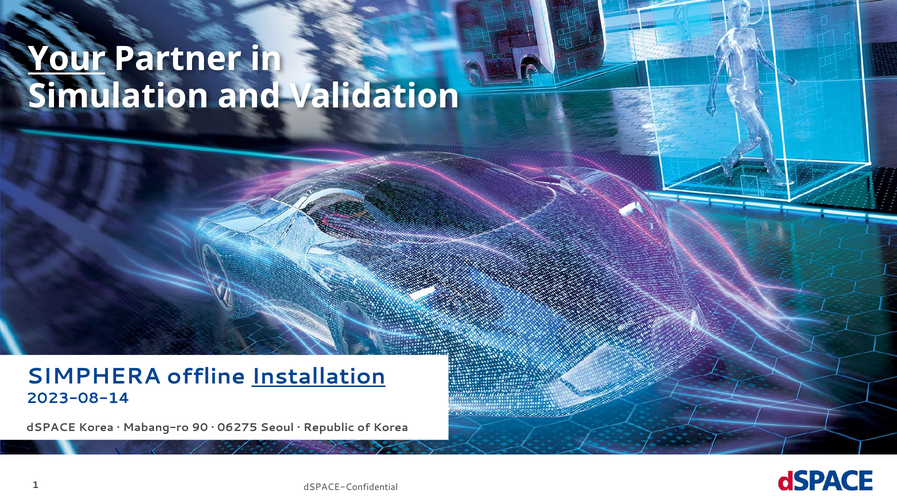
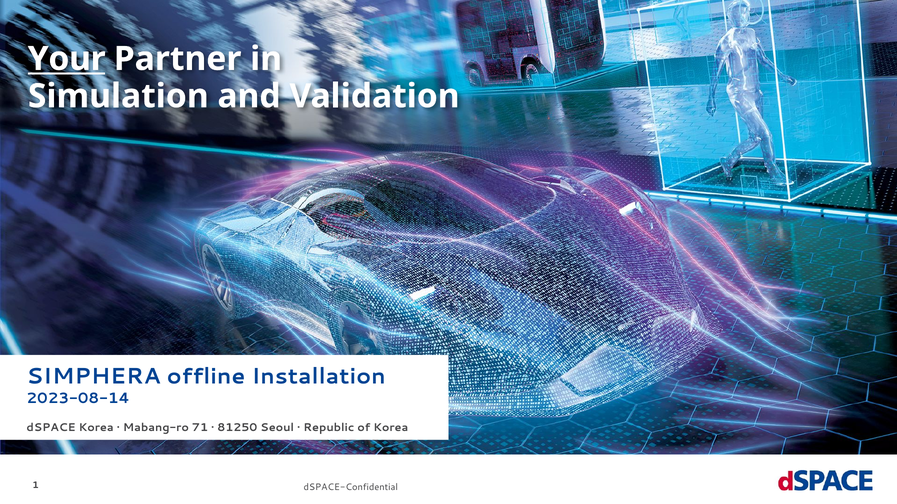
Installation underline: present -> none
90: 90 -> 71
06275: 06275 -> 81250
